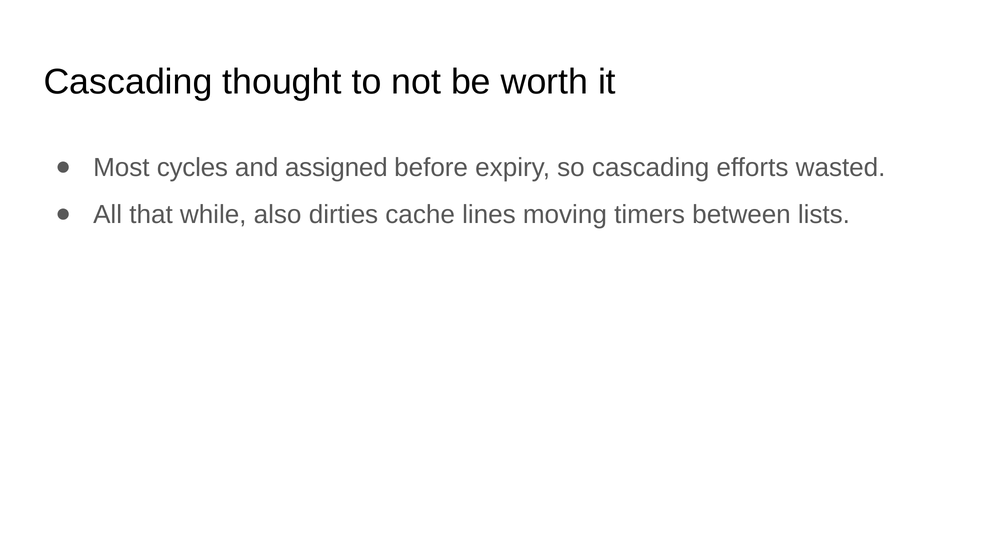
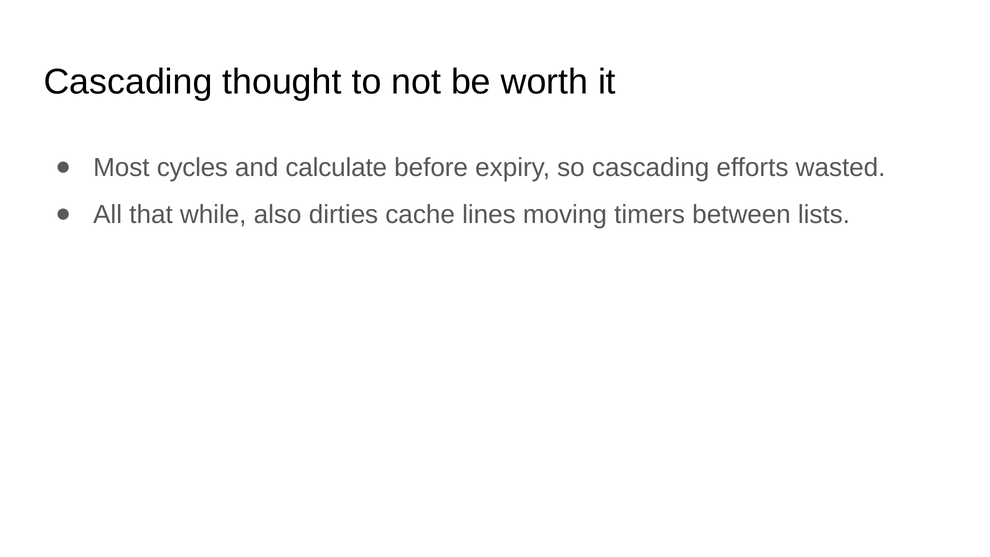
assigned: assigned -> calculate
